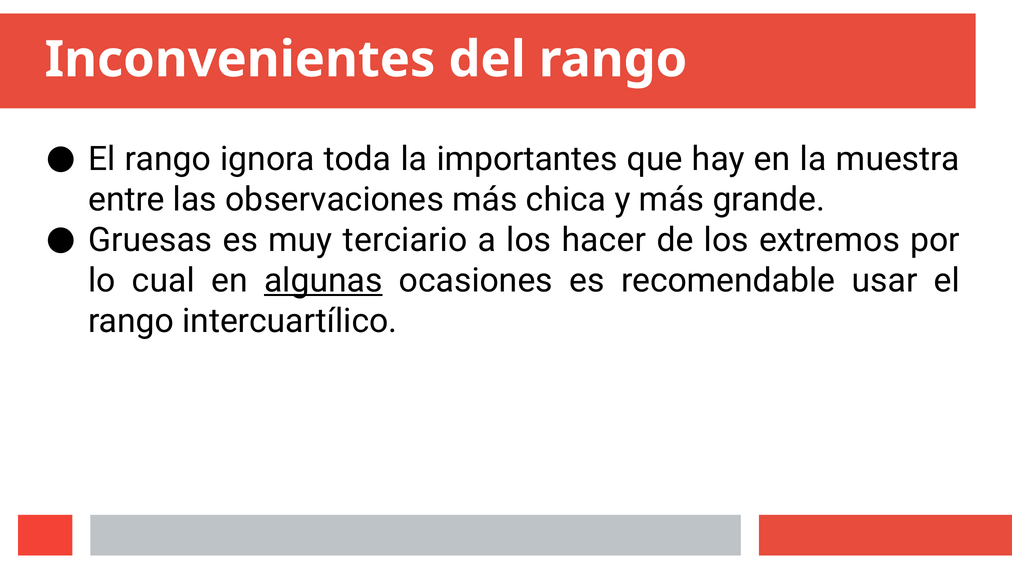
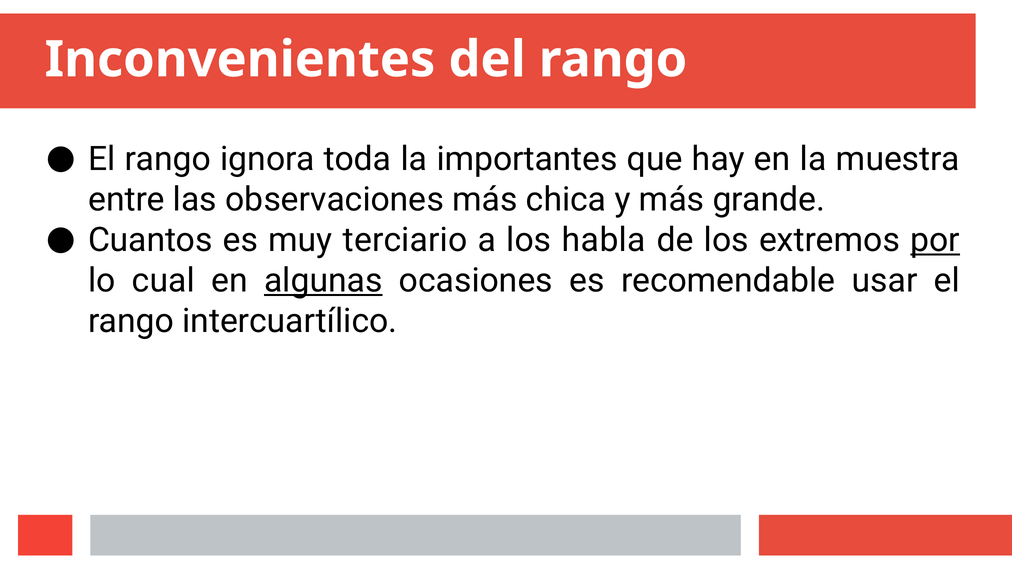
Gruesas: Gruesas -> Cuantos
hacer: hacer -> habla
por underline: none -> present
